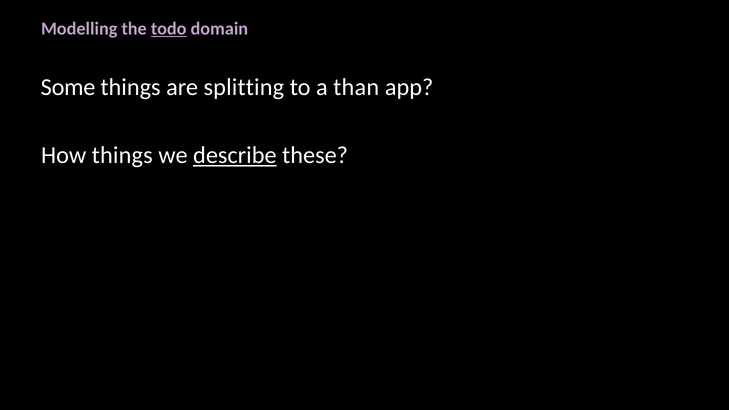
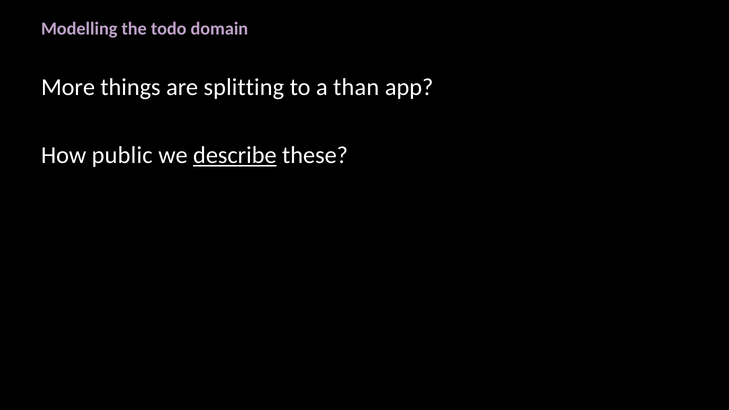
todo underline: present -> none
Some: Some -> More
How things: things -> public
